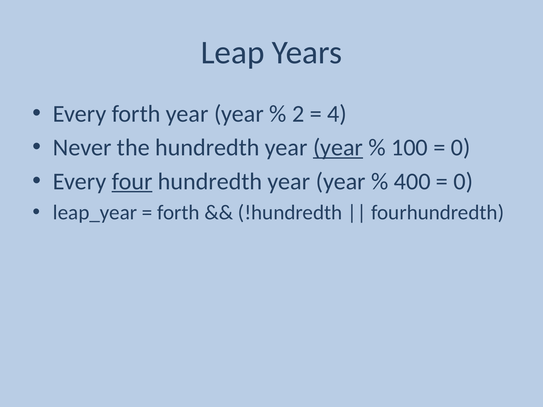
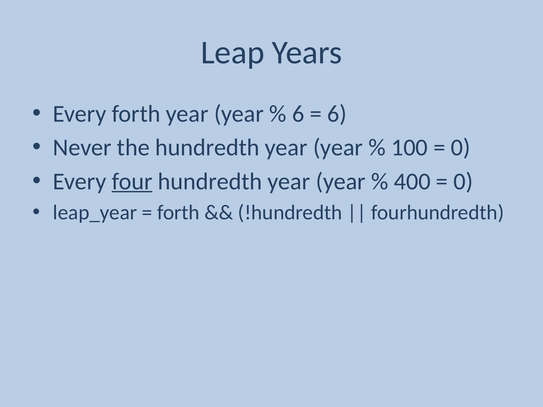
2 at (298, 114): 2 -> 6
4 at (337, 114): 4 -> 6
year at (338, 148) underline: present -> none
